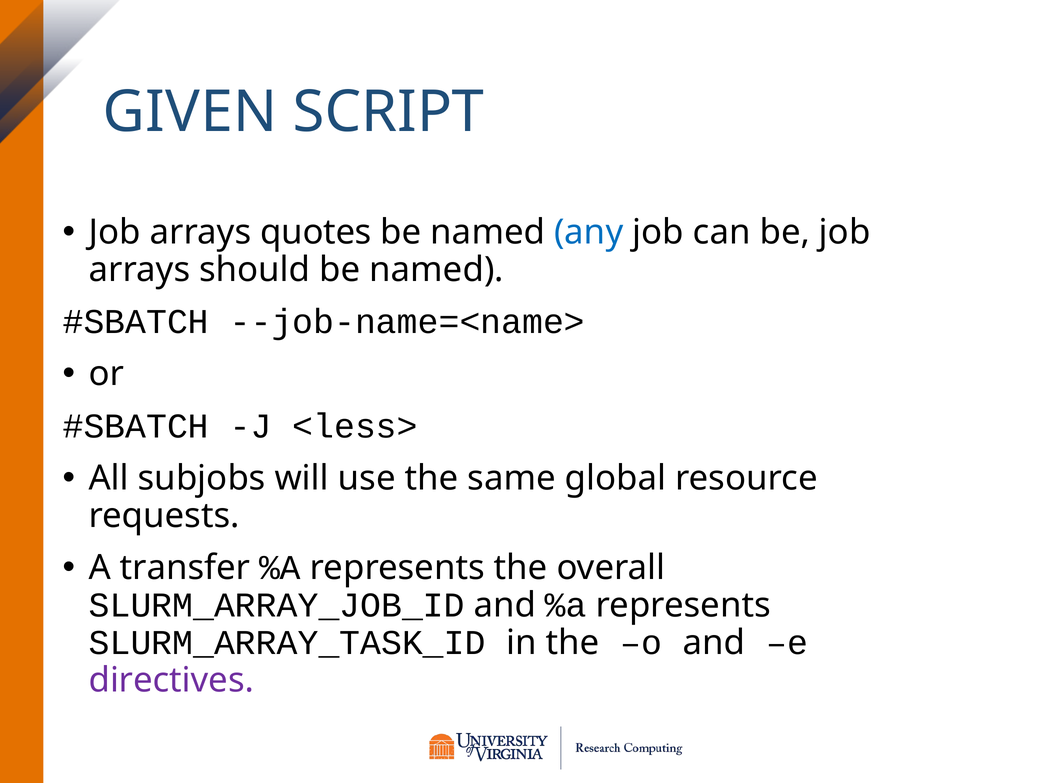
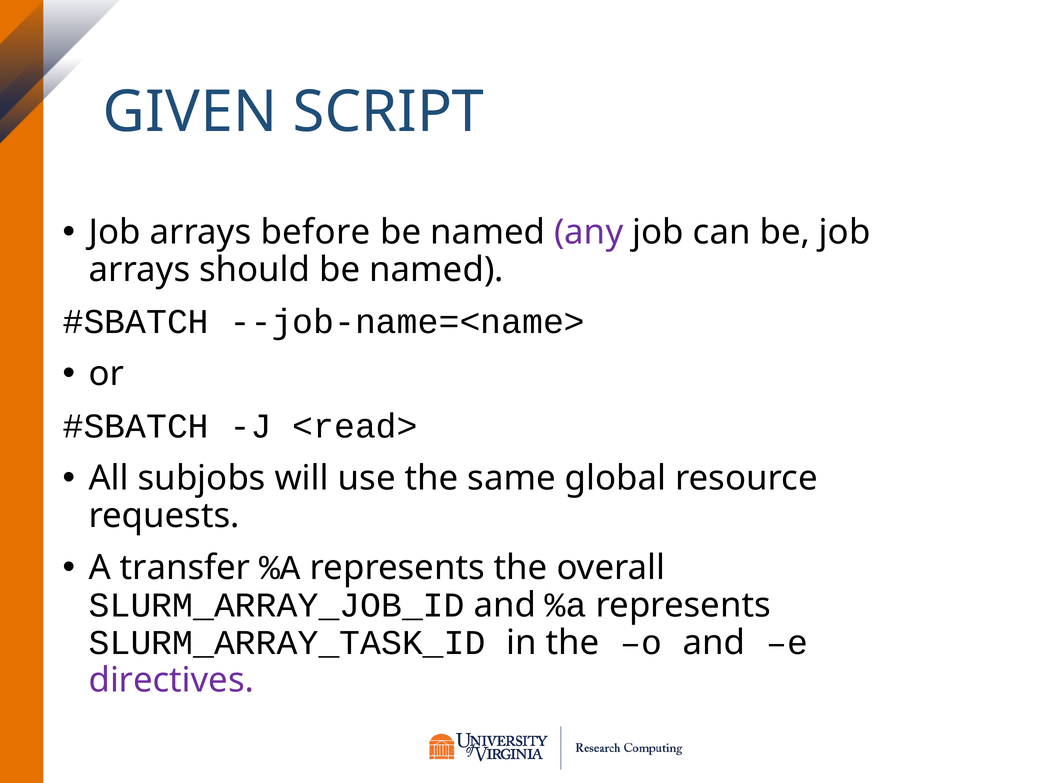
quotes: quotes -> before
any colour: blue -> purple
<less>: <less> -> <read>
